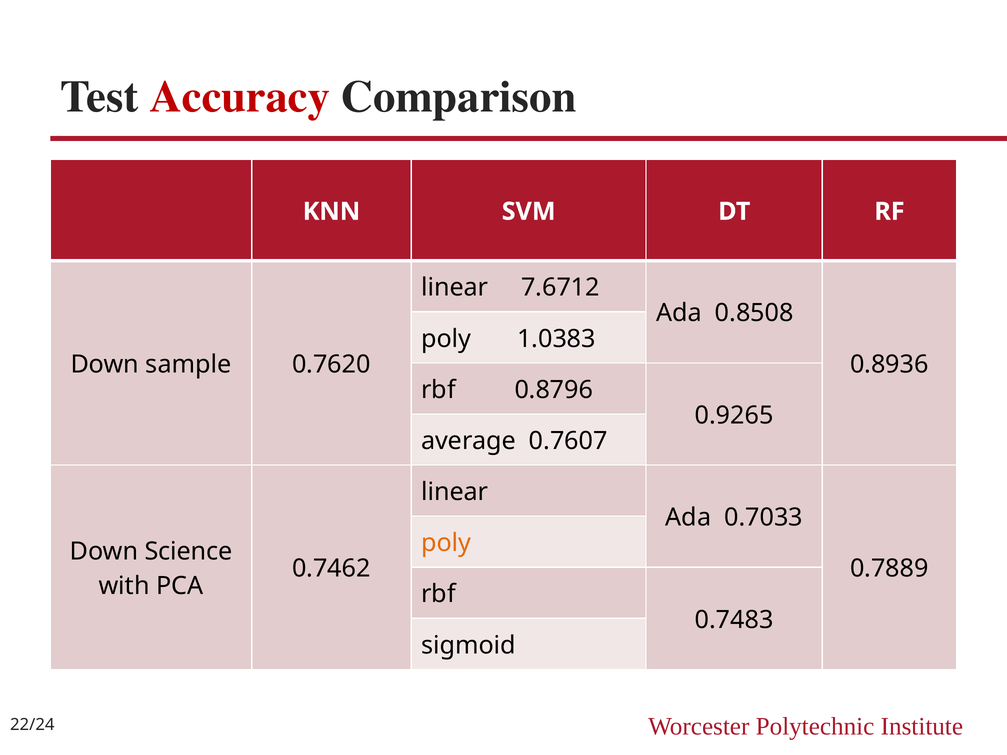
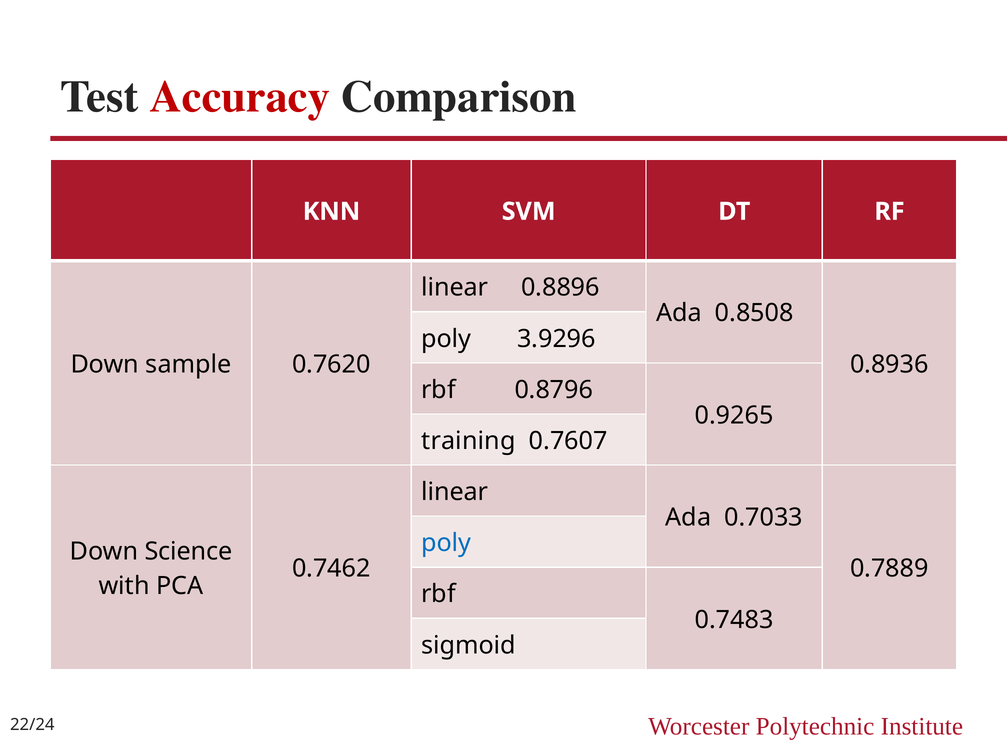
7.6712: 7.6712 -> 0.8896
1.0383: 1.0383 -> 3.9296
average: average -> training
poly at (446, 543) colour: orange -> blue
